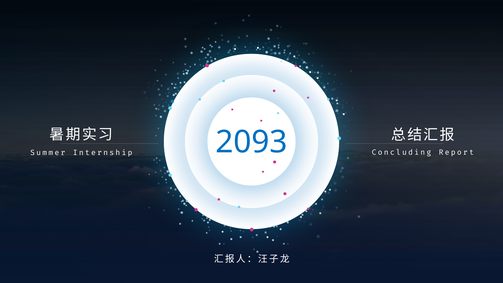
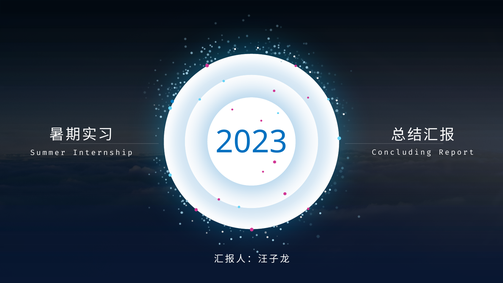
2093: 2093 -> 2023
